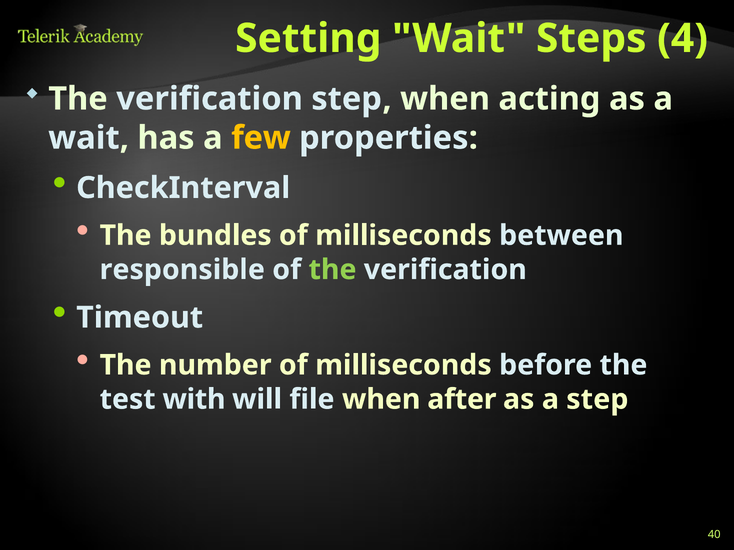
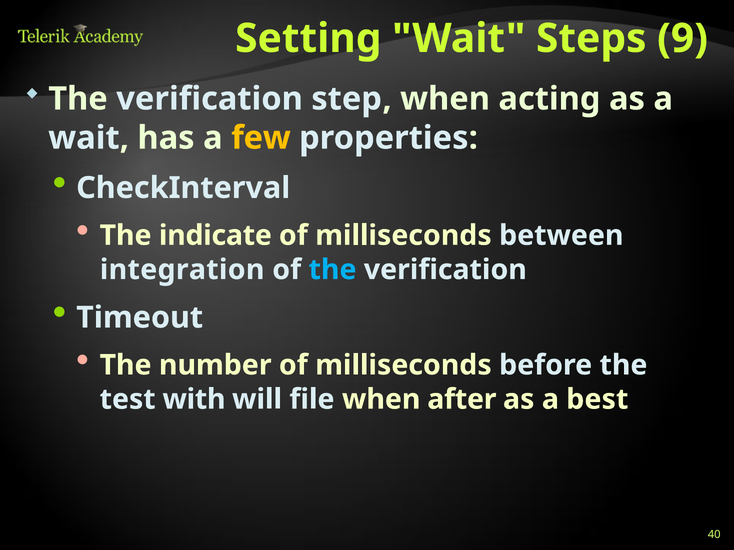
4: 4 -> 9
bundles: bundles -> indicate
responsible: responsible -> integration
the at (333, 270) colour: light green -> light blue
a step: step -> best
